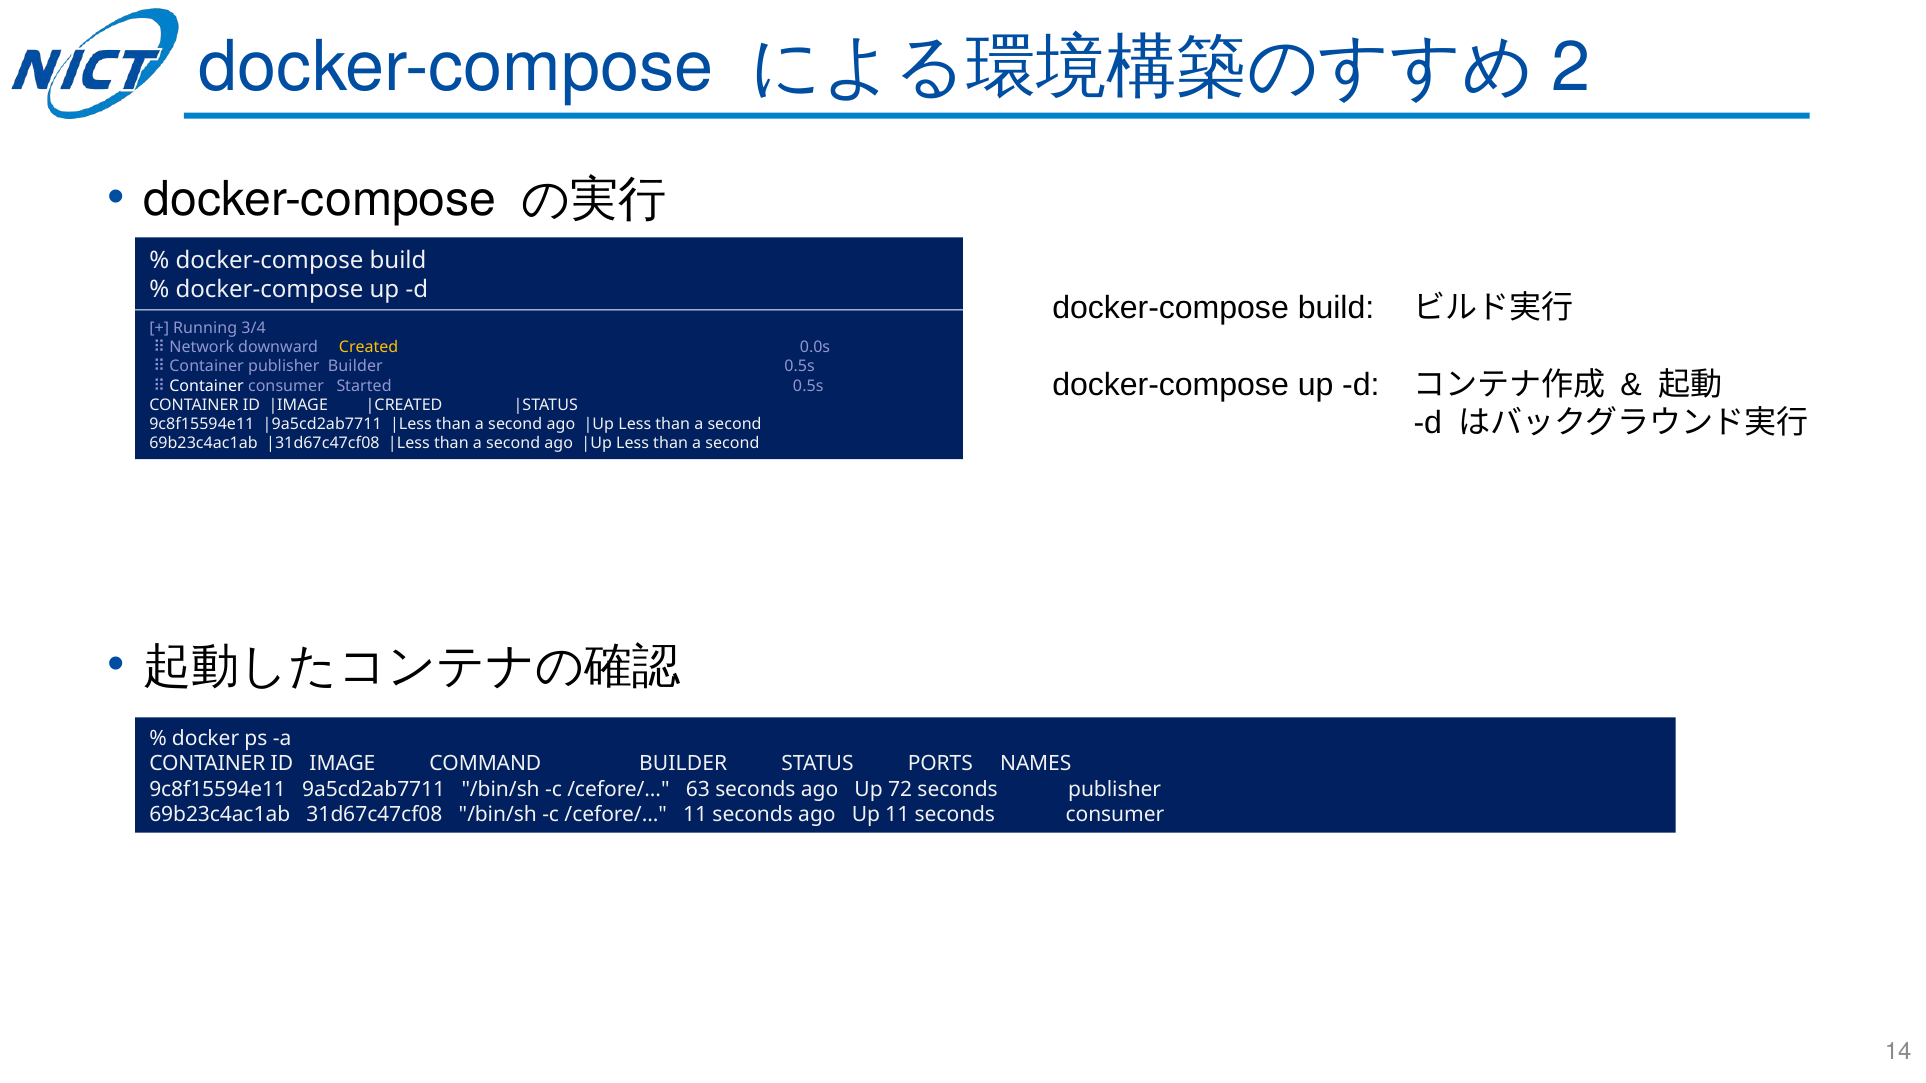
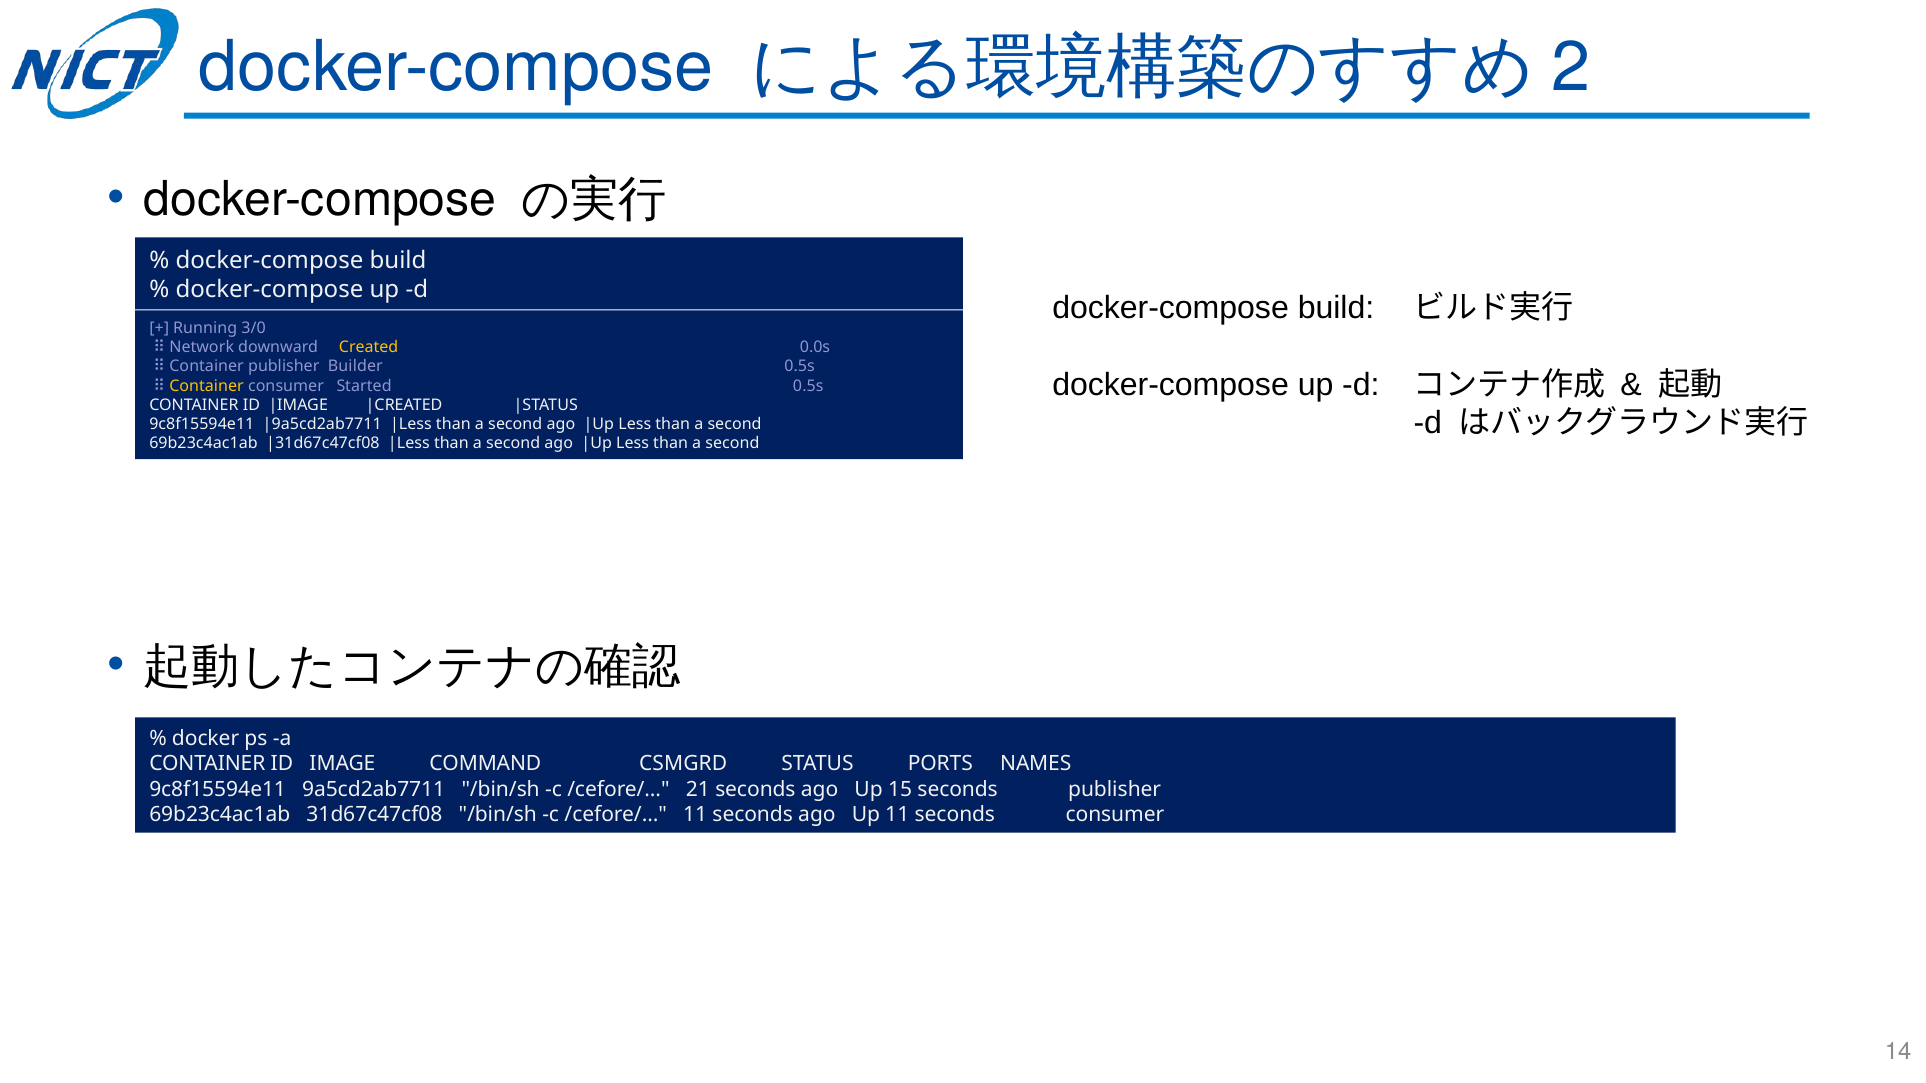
3/4: 3/4 -> 3/0
Container at (207, 386) colour: white -> yellow
COMMAND BUILDER: BUILDER -> CSMGRD
63: 63 -> 21
72: 72 -> 15
